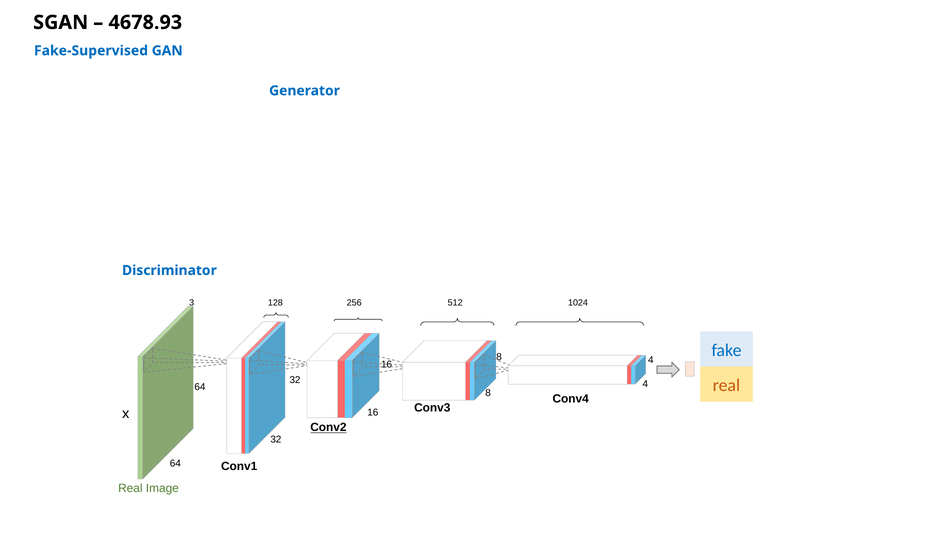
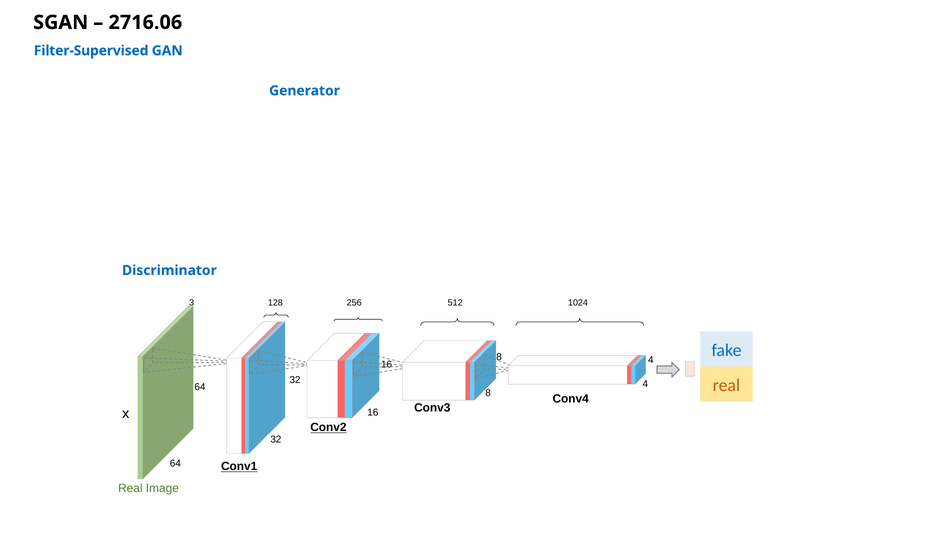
4678.93: 4678.93 -> 2716.06
Fake-Supervised: Fake-Supervised -> Filter-Supervised
Conv1 underline: none -> present
